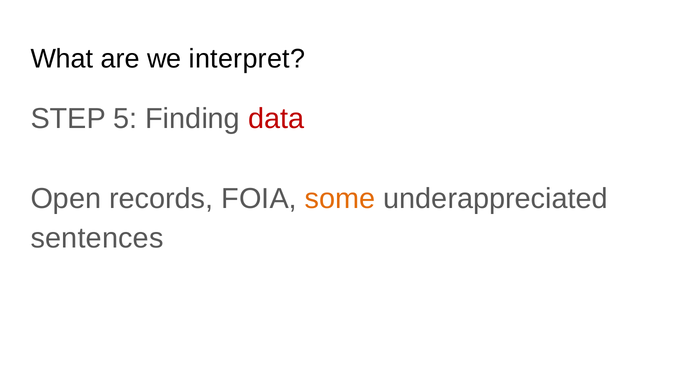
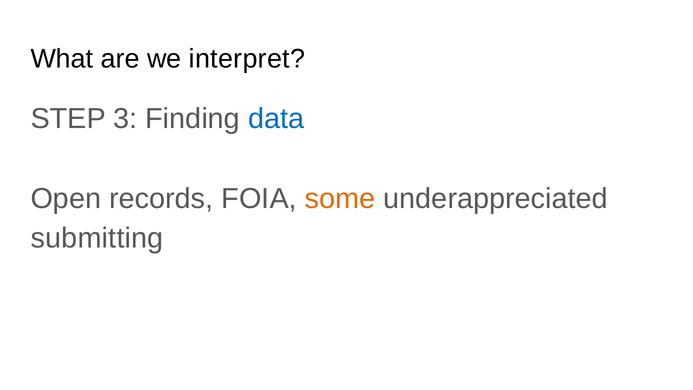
5: 5 -> 3
data colour: red -> blue
sentences: sentences -> submitting
